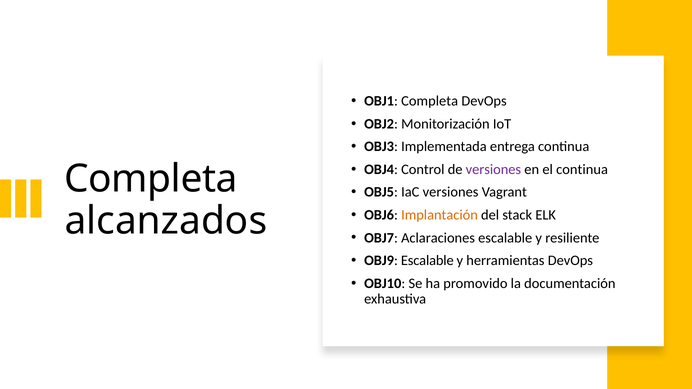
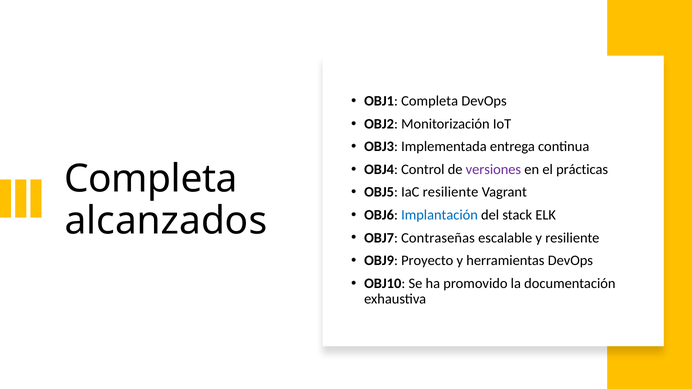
el continua: continua -> prácticas
IaC versiones: versiones -> resiliente
Implantación colour: orange -> blue
Aclaraciones: Aclaraciones -> Contraseñas
OBJ9 Escalable: Escalable -> Proyecto
